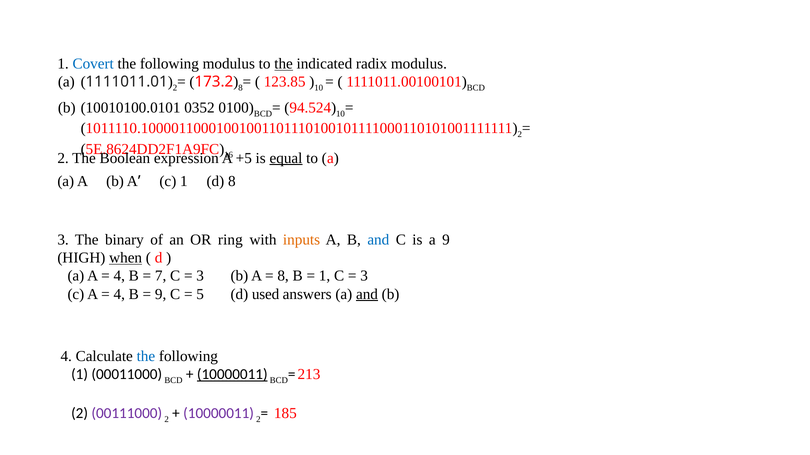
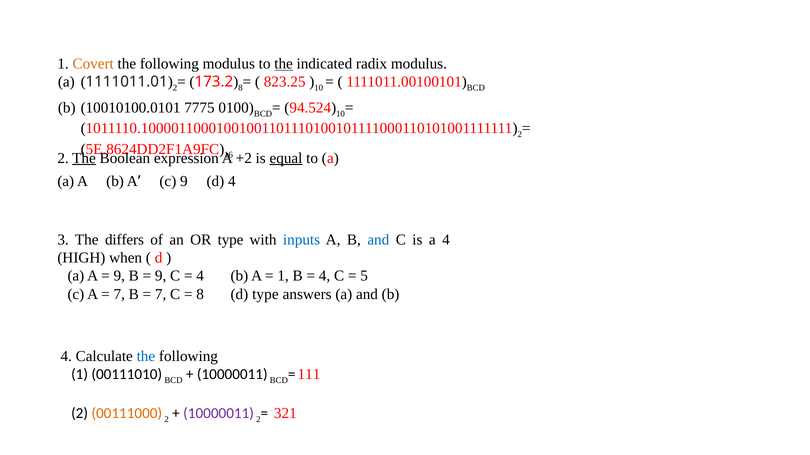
Covert colour: blue -> orange
123.85: 123.85 -> 823.25
0352: 0352 -> 7775
The at (84, 158) underline: none -> present
+5: +5 -> +2
c 1: 1 -> 9
d 8: 8 -> 4
binary: binary -> differs
OR ring: ring -> type
inputs colour: orange -> blue
a 9: 9 -> 4
when underline: present -> none
4 at (119, 276): 4 -> 9
7 at (161, 276): 7 -> 9
3 at (200, 276): 3 -> 4
8 at (283, 276): 8 -> 1
1 at (325, 276): 1 -> 4
3 at (364, 276): 3 -> 5
4 at (119, 295): 4 -> 7
9 at (161, 295): 9 -> 7
5 at (200, 295): 5 -> 8
d used: used -> type
and at (367, 295) underline: present -> none
00011000: 00011000 -> 00111010
10000011 at (232, 375) underline: present -> none
213: 213 -> 111
00111000 colour: purple -> orange
185: 185 -> 321
